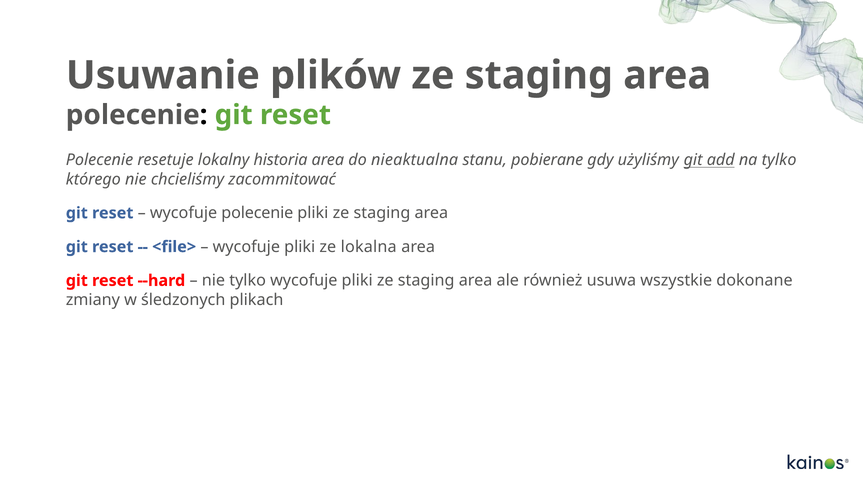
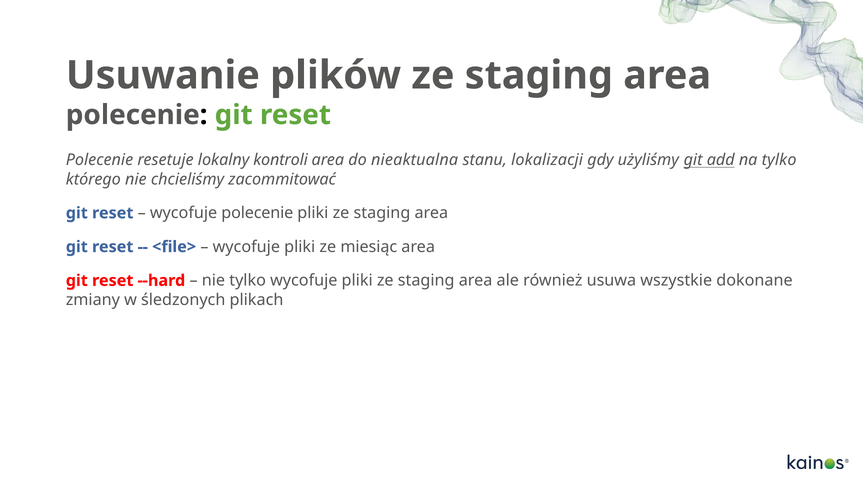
historia: historia -> kontroli
pobierane: pobierane -> lokalizacji
lokalna: lokalna -> miesiąc
